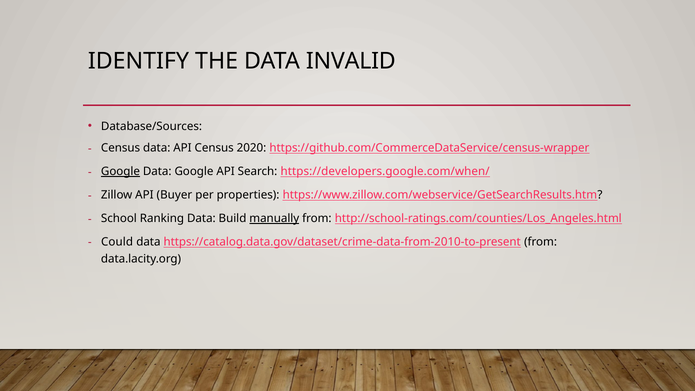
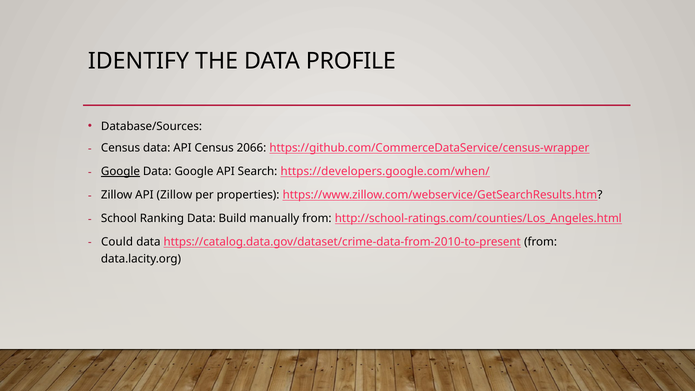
INVALID: INVALID -> PROFILE
2020: 2020 -> 2066
API Buyer: Buyer -> Zillow
manually underline: present -> none
